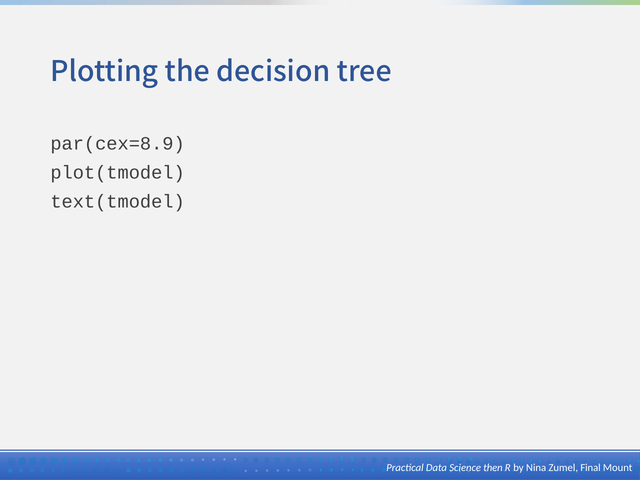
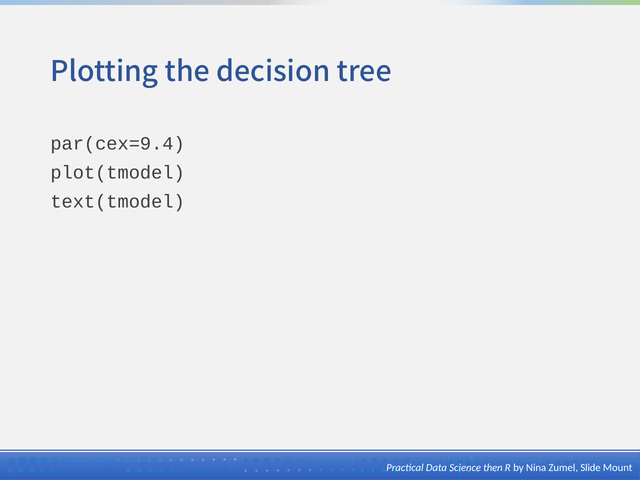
par(cex=8.9: par(cex=8.9 -> par(cex=9.4
Final: Final -> Slide
